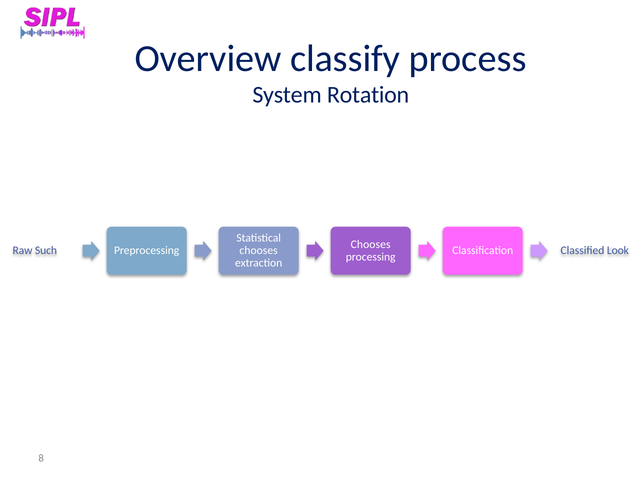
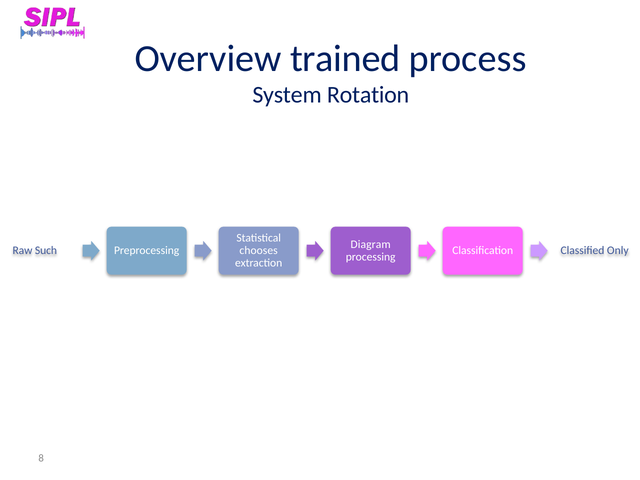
classify: classify -> trained
Chooses at (371, 244): Chooses -> Diagram
Look: Look -> Only
